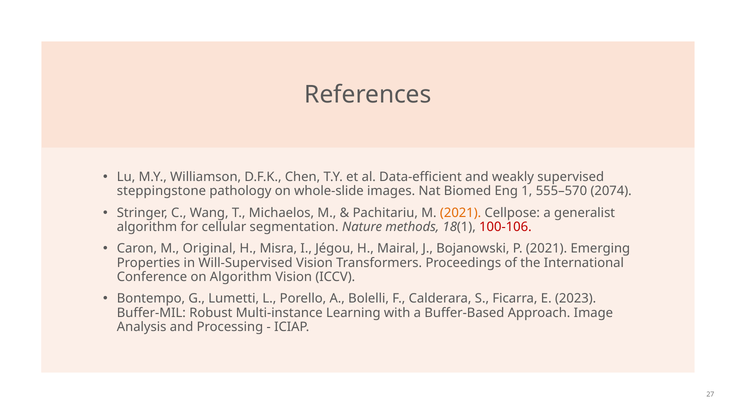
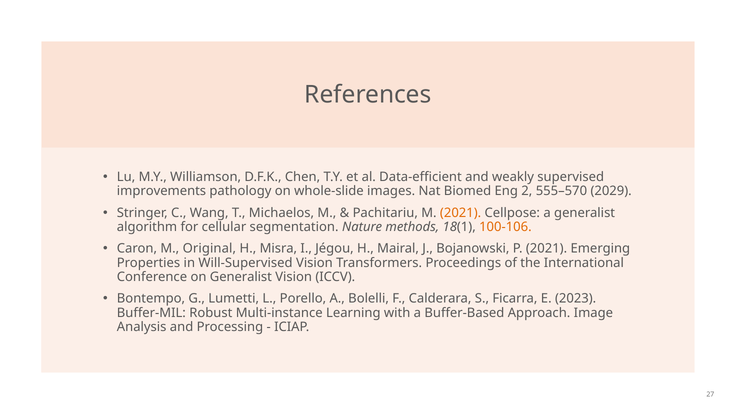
steppingstone: steppingstone -> improvements
1: 1 -> 2
2074: 2074 -> 2029
100-106 colour: red -> orange
on Algorithm: Algorithm -> Generalist
